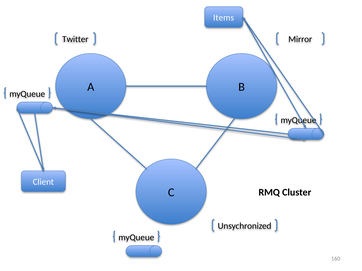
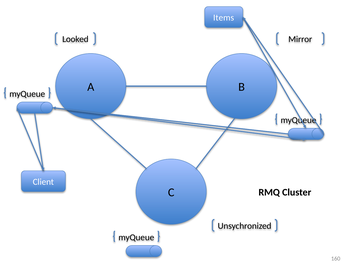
Twitter: Twitter -> Looked
